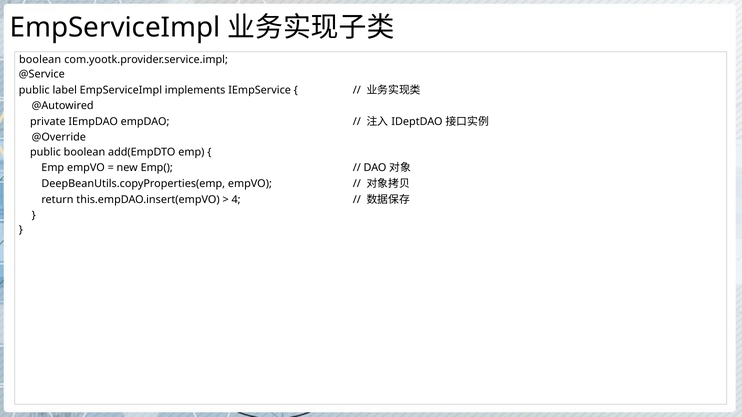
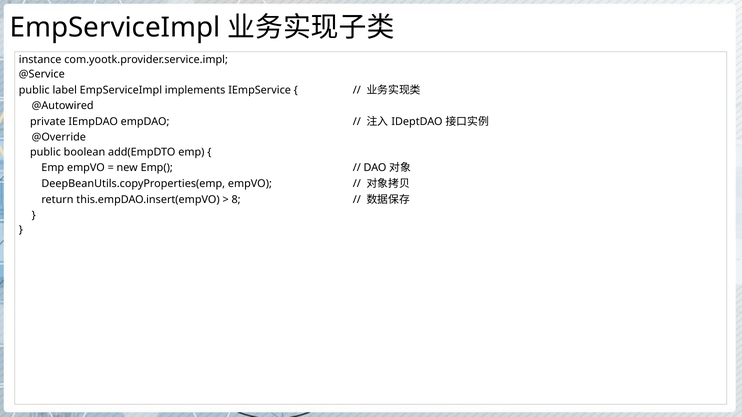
boolean at (40, 60): boolean -> instance
4: 4 -> 8
